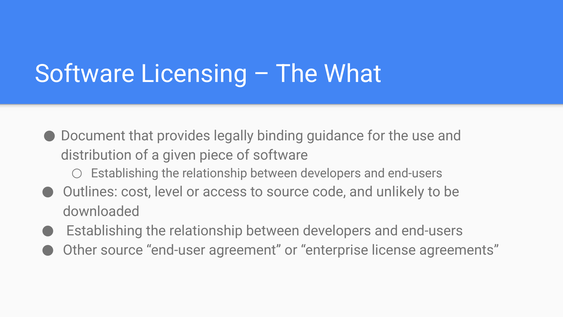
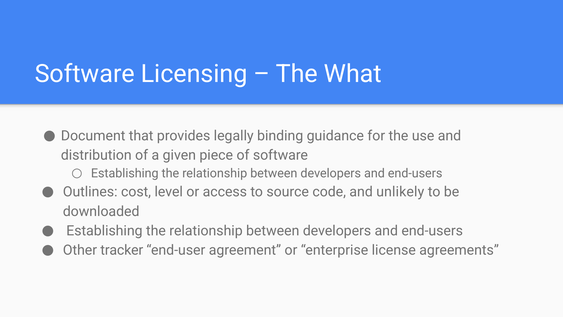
Other source: source -> tracker
